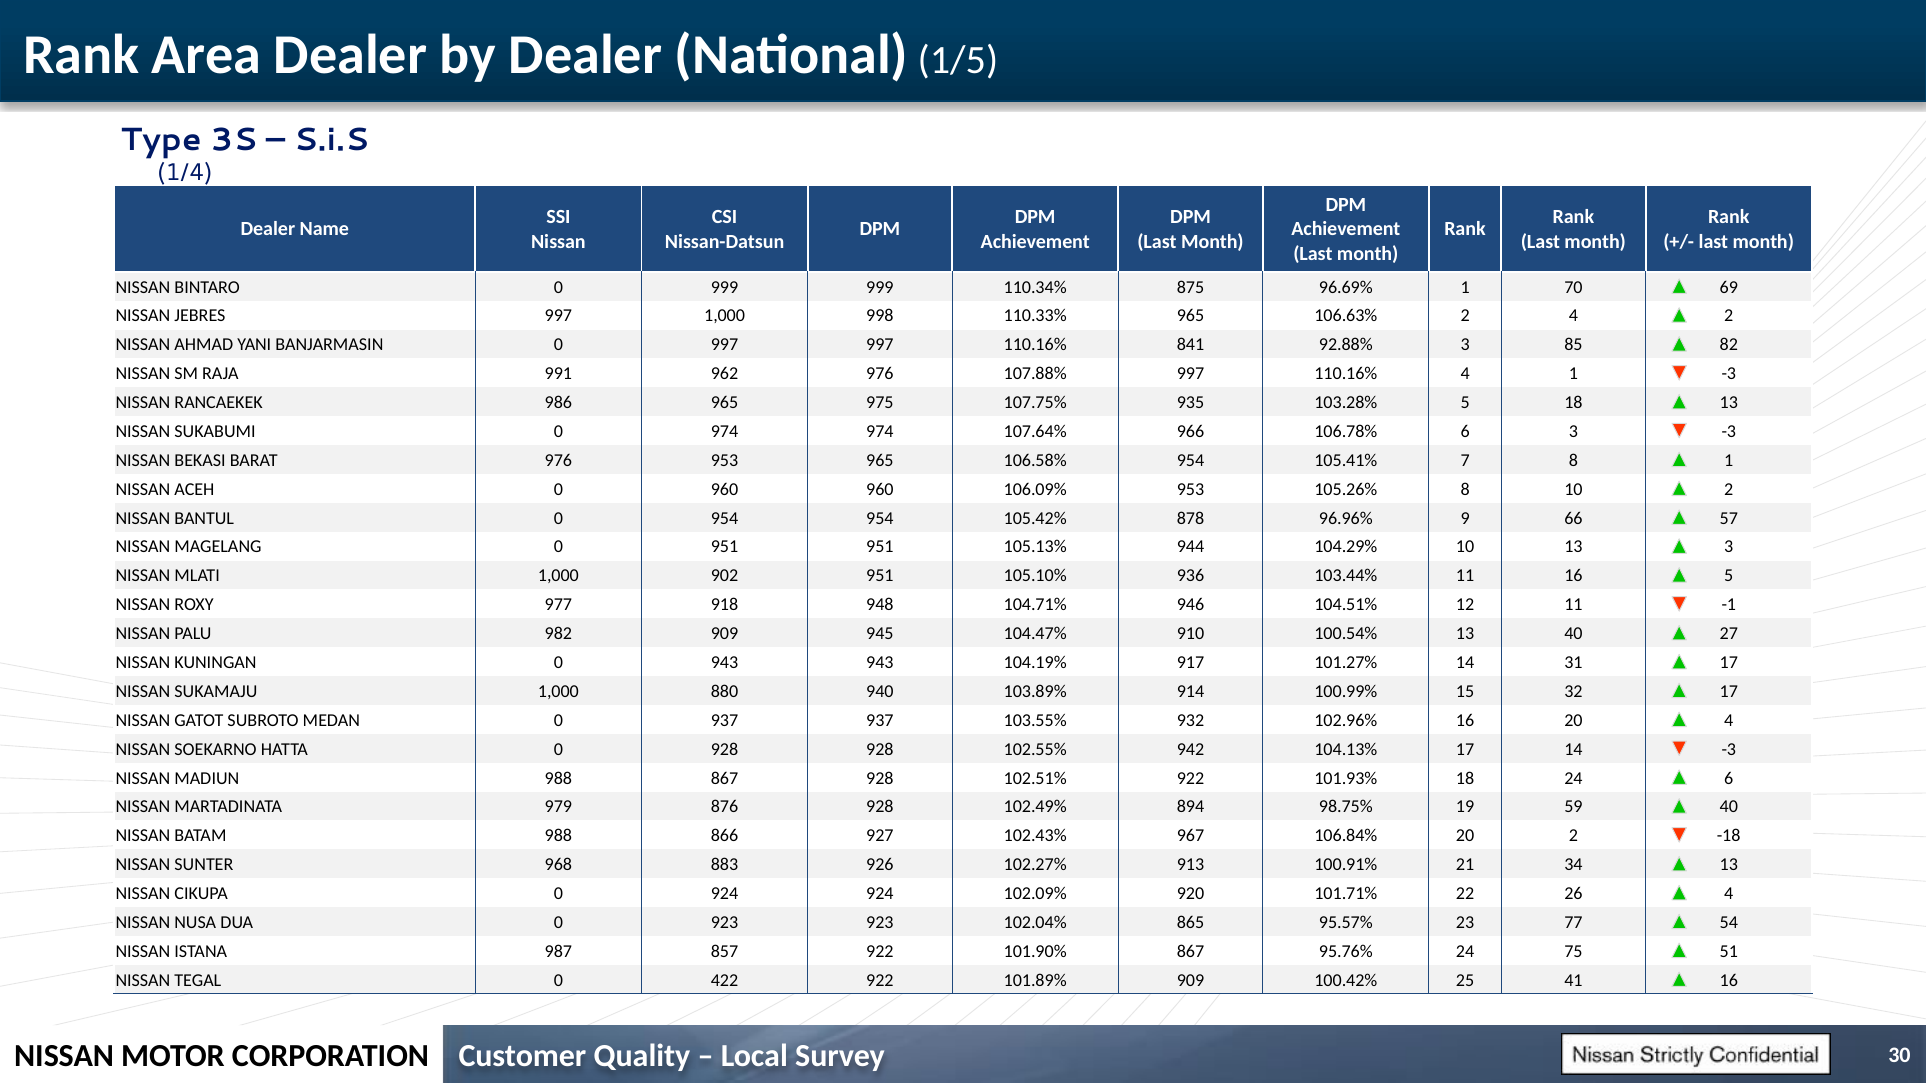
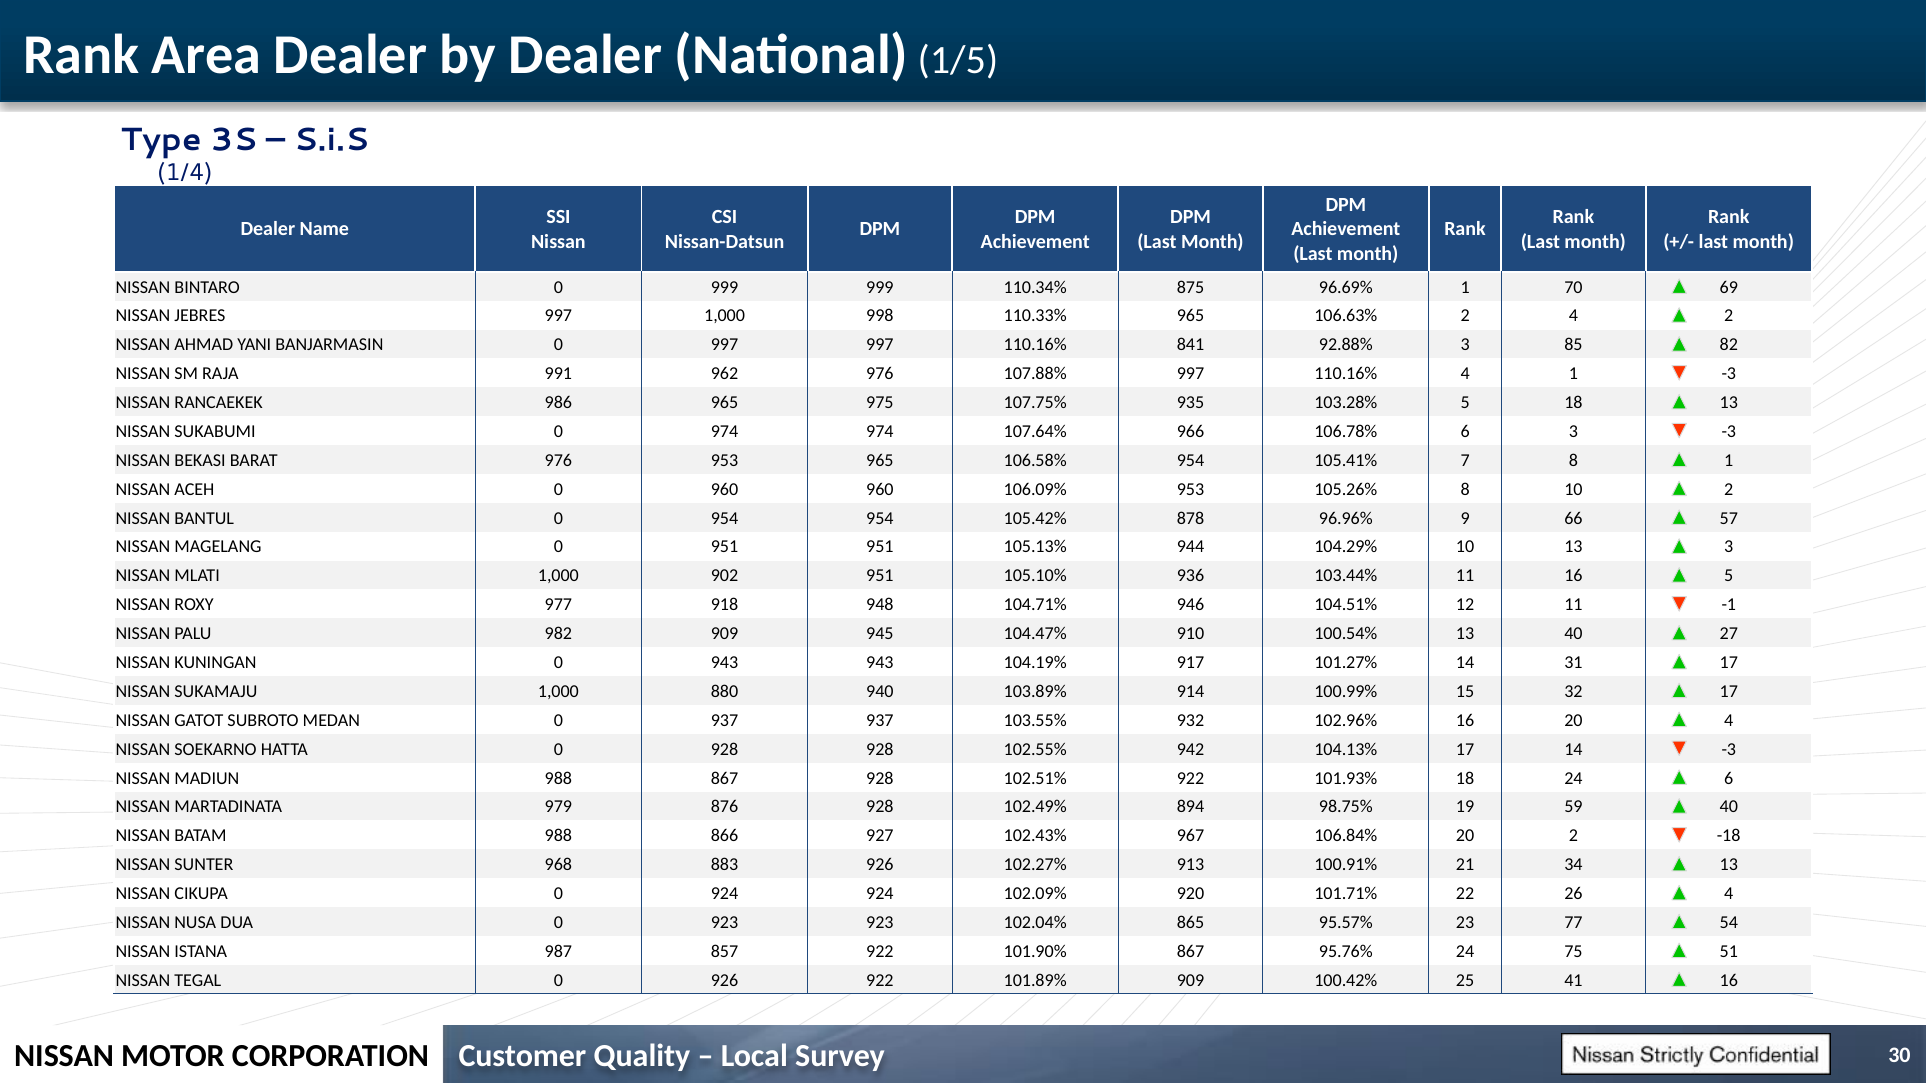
0 422: 422 -> 926
